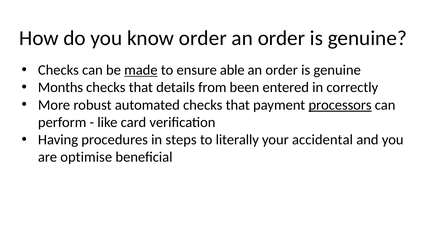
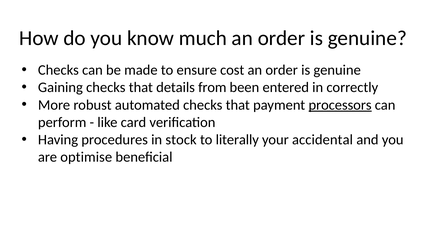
know order: order -> much
made underline: present -> none
able: able -> cost
Months: Months -> Gaining
steps: steps -> stock
